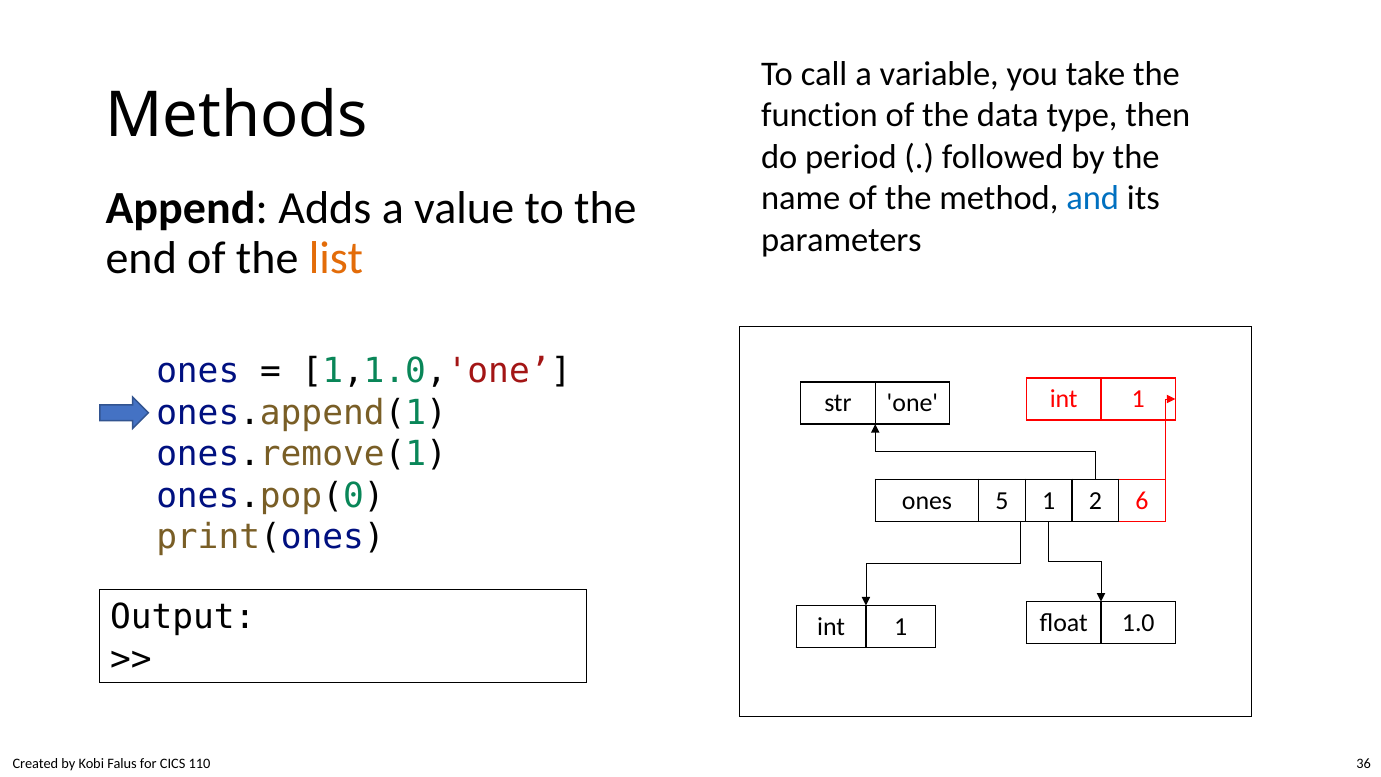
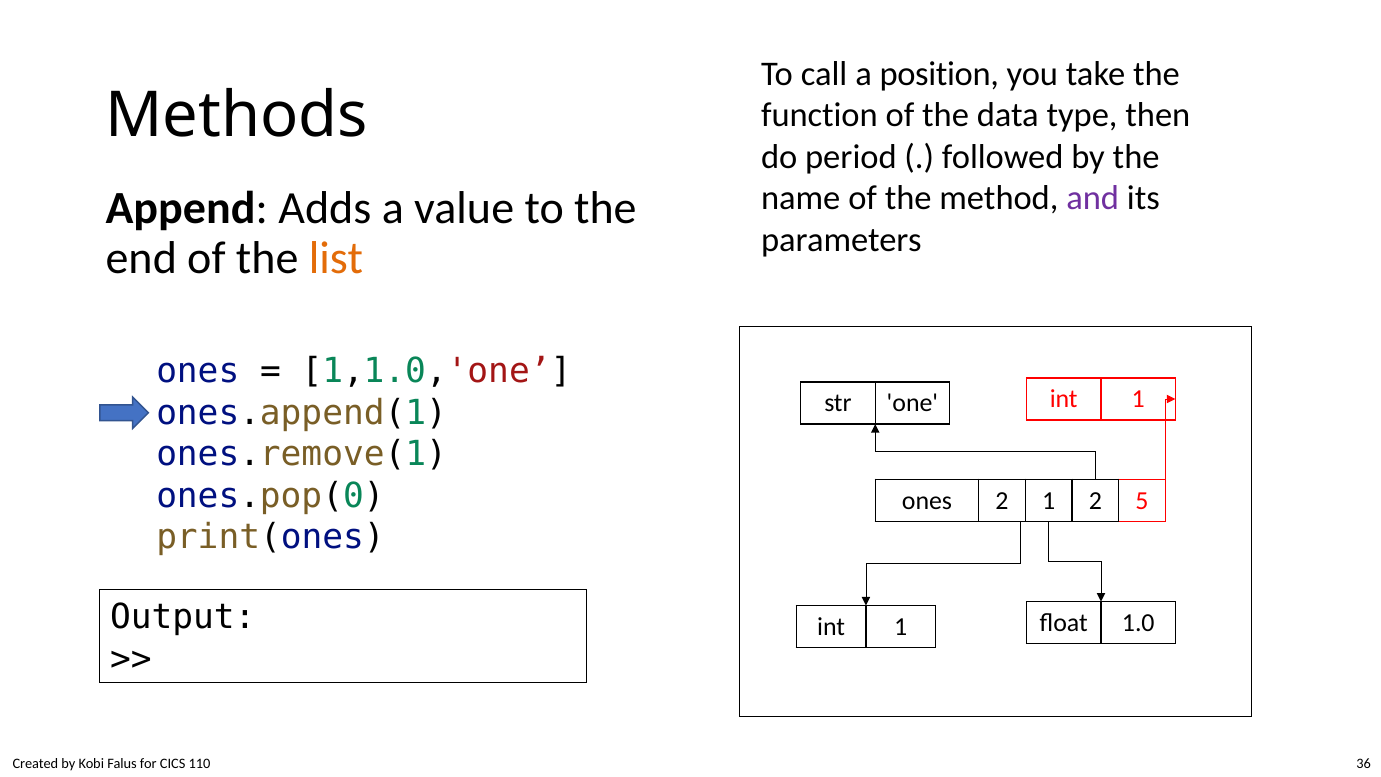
variable: variable -> position
and colour: blue -> purple
ones 5: 5 -> 2
6: 6 -> 5
